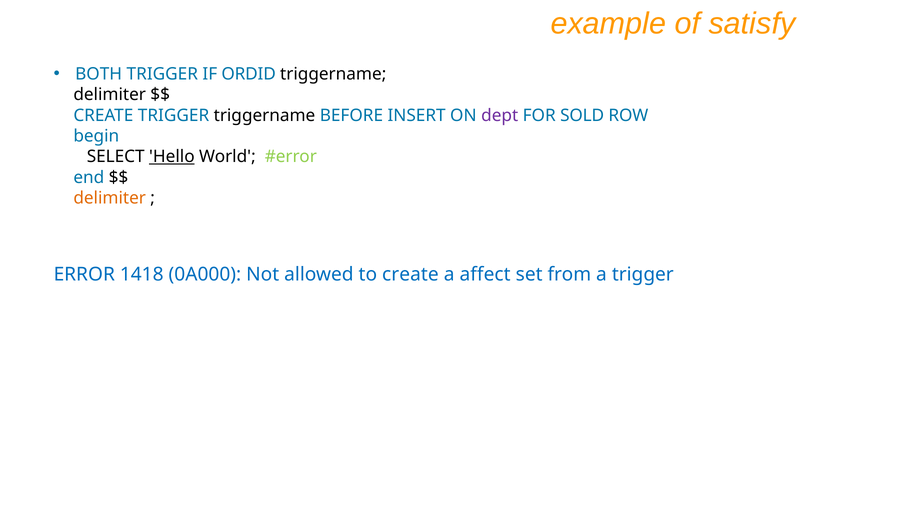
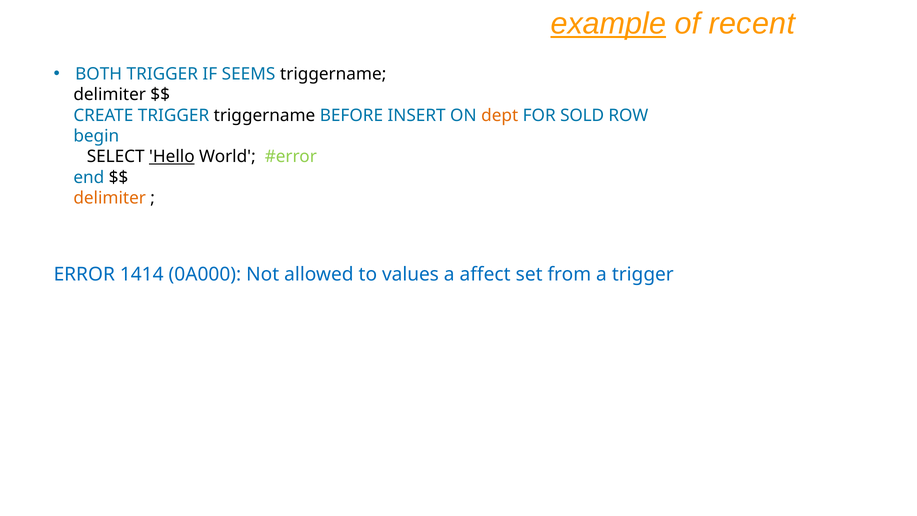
example underline: none -> present
satisfy: satisfy -> recent
ORDID: ORDID -> SEEMS
dept colour: purple -> orange
1418: 1418 -> 1414
to create: create -> values
